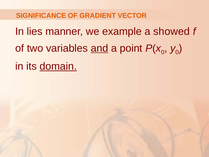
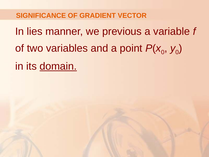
example: example -> previous
showed: showed -> variable
and underline: present -> none
